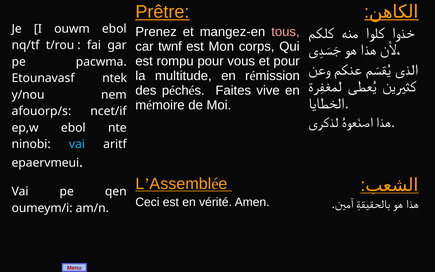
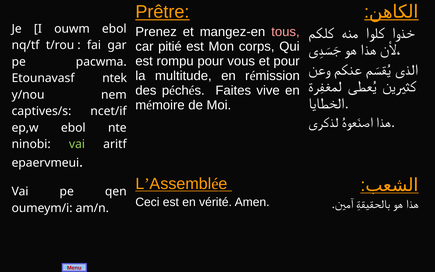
twnf: twnf -> pitié
afouorp/s: afouorp/s -> captives/s
vai at (77, 144) colour: light blue -> light green
